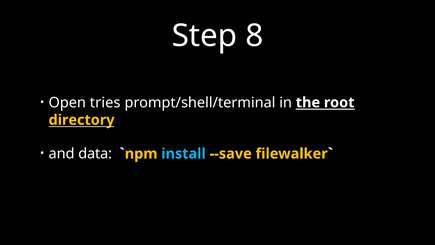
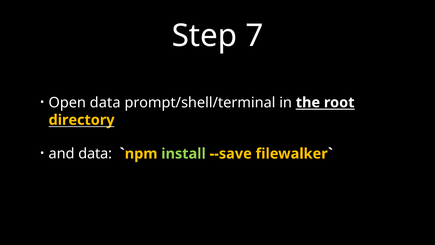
8: 8 -> 7
Open tries: tries -> data
install colour: light blue -> light green
